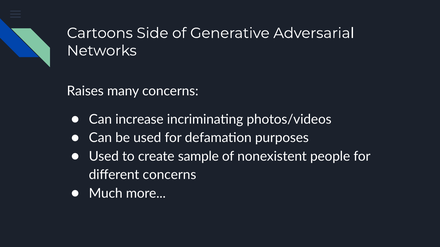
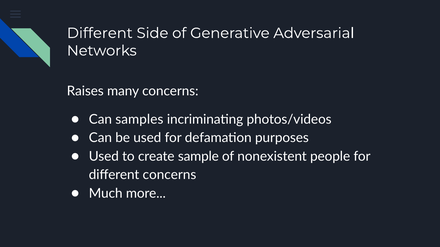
Cartoons at (100, 33): Cartoons -> Different
increase: increase -> samples
